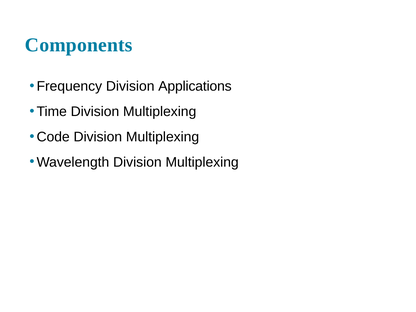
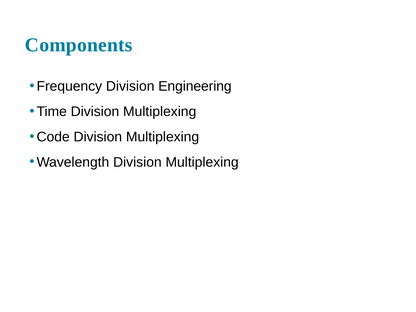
Applications: Applications -> Engineering
